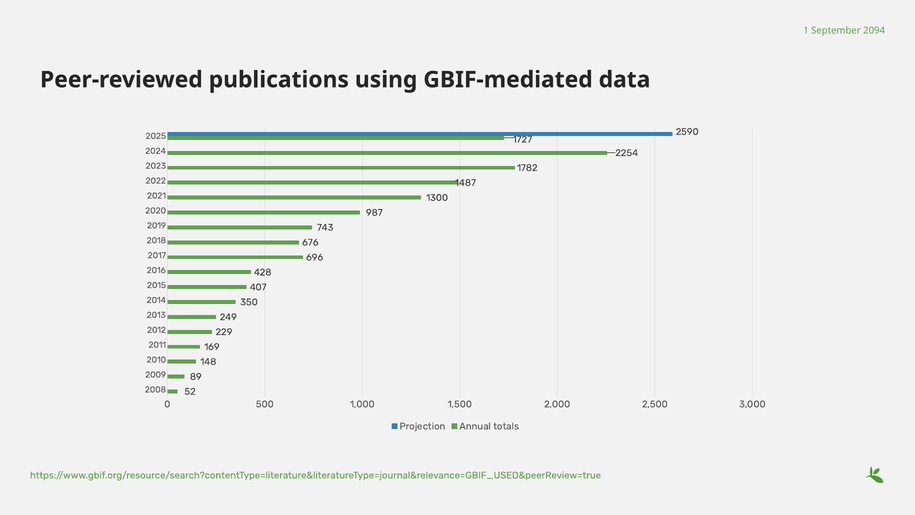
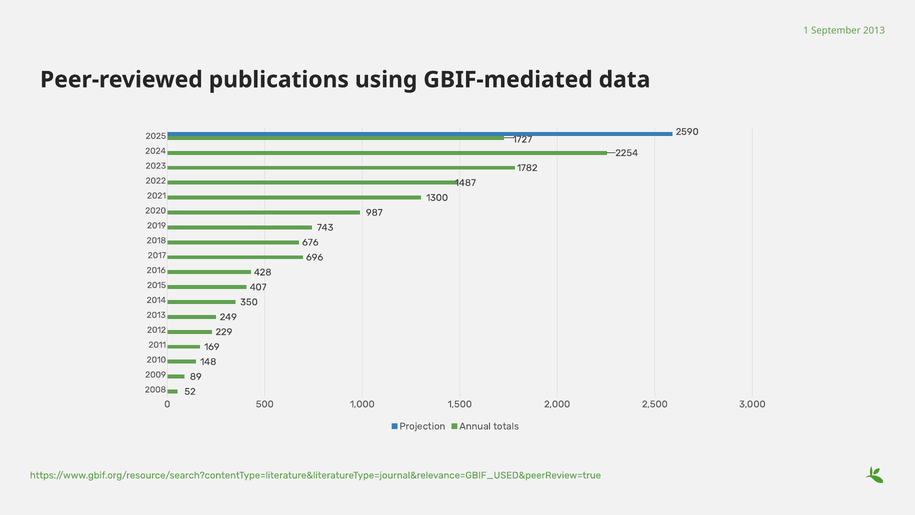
September 2094: 2094 -> 2013
